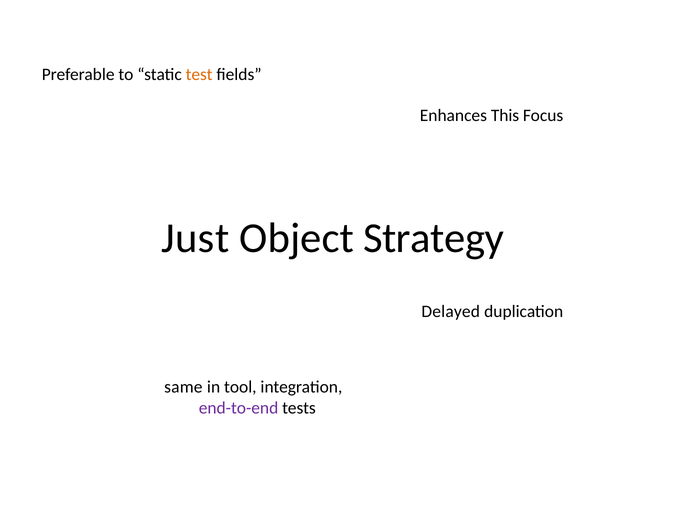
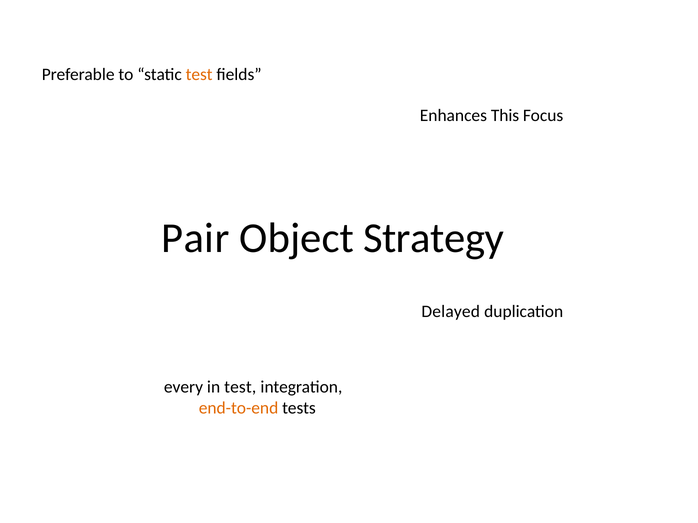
Just: Just -> Pair
same: same -> every
in tool: tool -> test
end-to-end colour: purple -> orange
